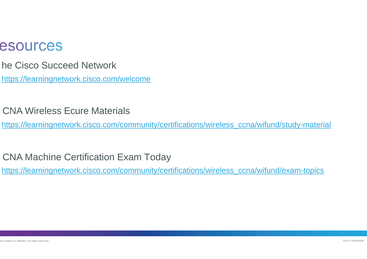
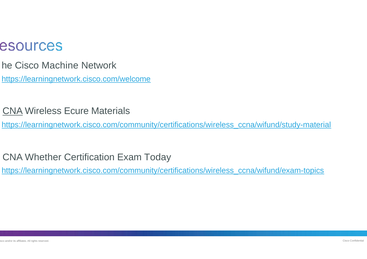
Succeed: Succeed -> Machine
CNA at (13, 111) underline: none -> present
Machine: Machine -> Whether
